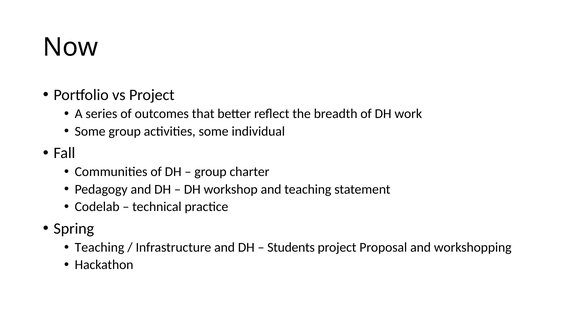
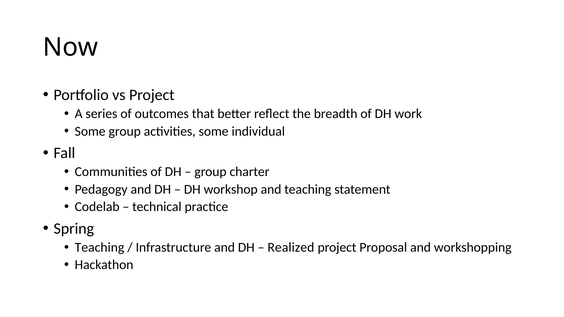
Students: Students -> Realized
